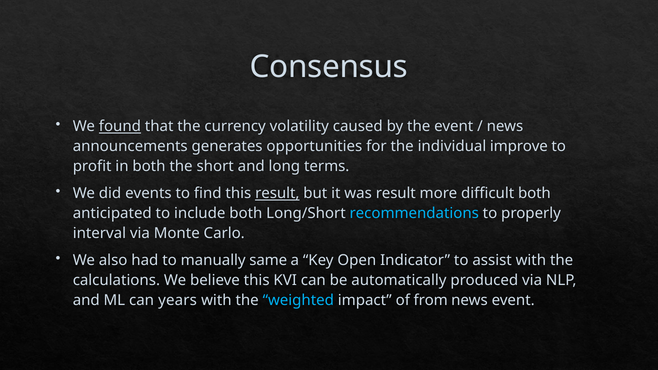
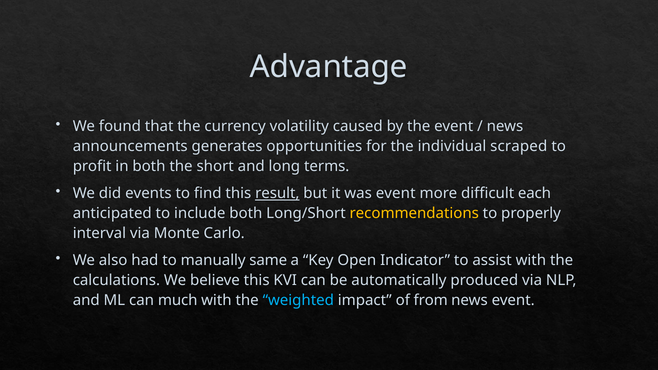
Consensus: Consensus -> Advantage
found underline: present -> none
improve: improve -> scraped
was result: result -> event
difficult both: both -> each
recommendations colour: light blue -> yellow
years: years -> much
